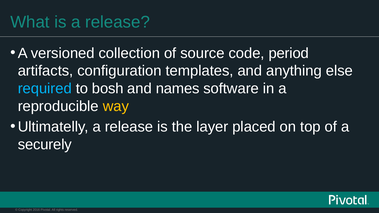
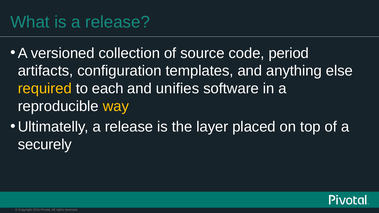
required colour: light blue -> yellow
bosh: bosh -> each
names: names -> unifies
